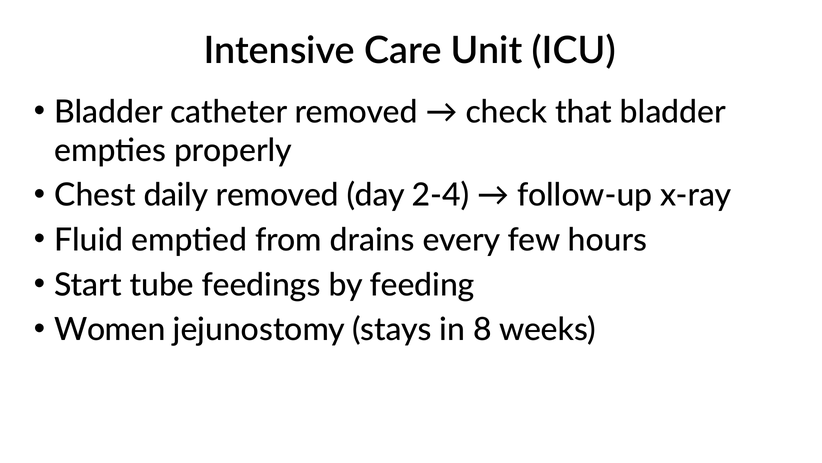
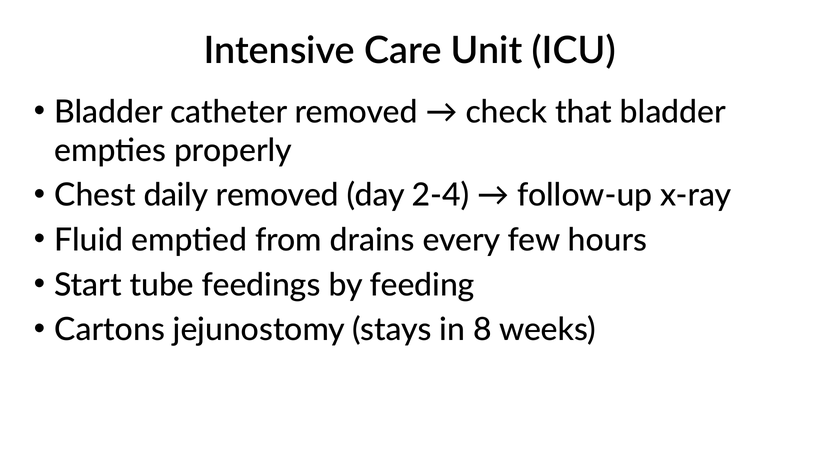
Women: Women -> Cartons
